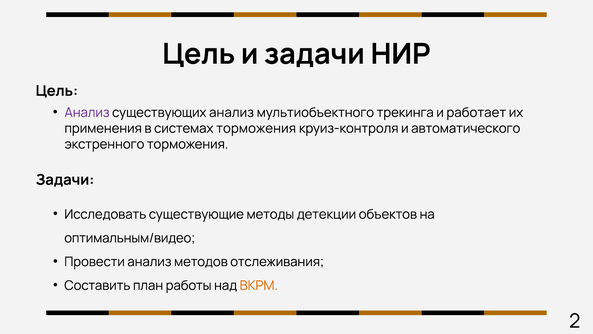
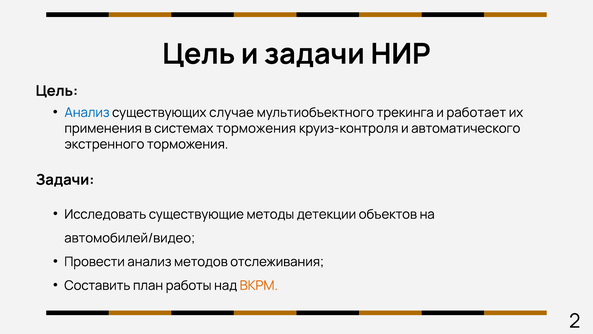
Анализ at (87, 112) colour: purple -> blue
существующих анализ: анализ -> случае
оптимальным/видео: оптимальным/видео -> автомобилей/видео
